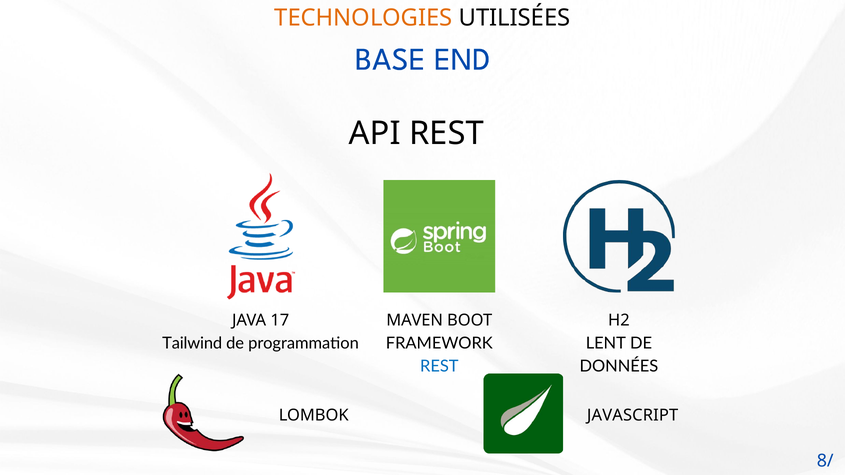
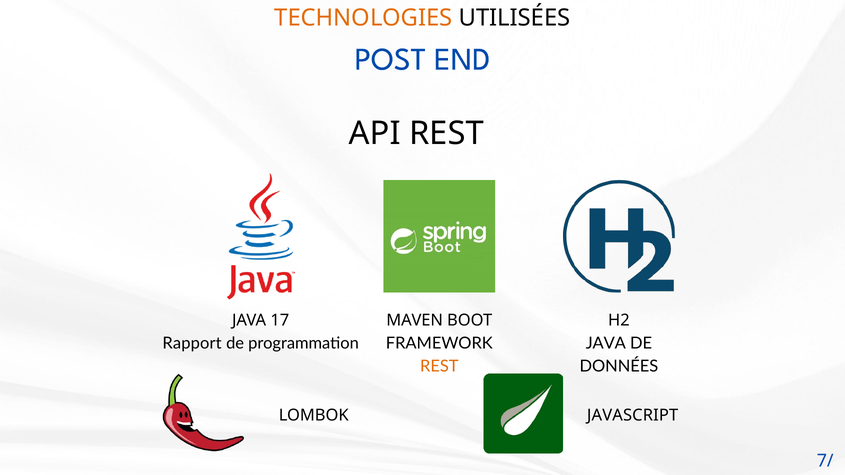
BASE: BASE -> POST
Tailwind: Tailwind -> Rapport
LENT at (606, 344): LENT -> JAVA
REST at (439, 367) colour: blue -> orange
8/: 8/ -> 7/
